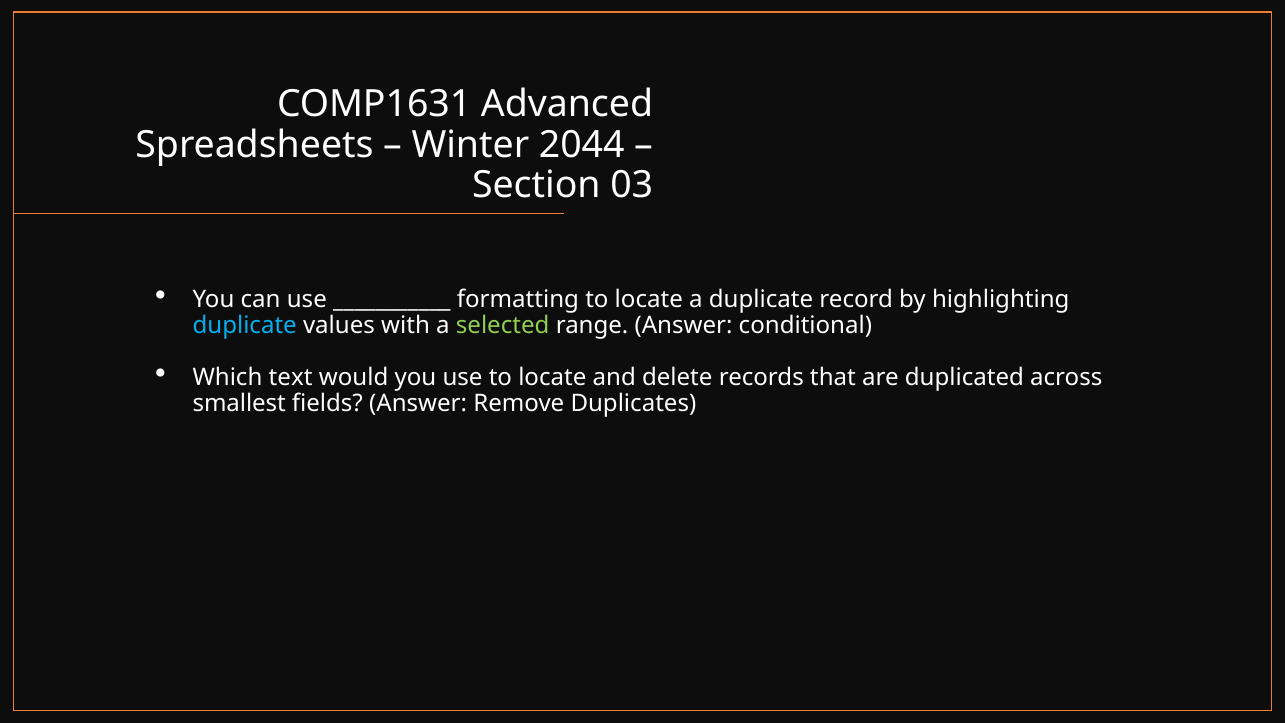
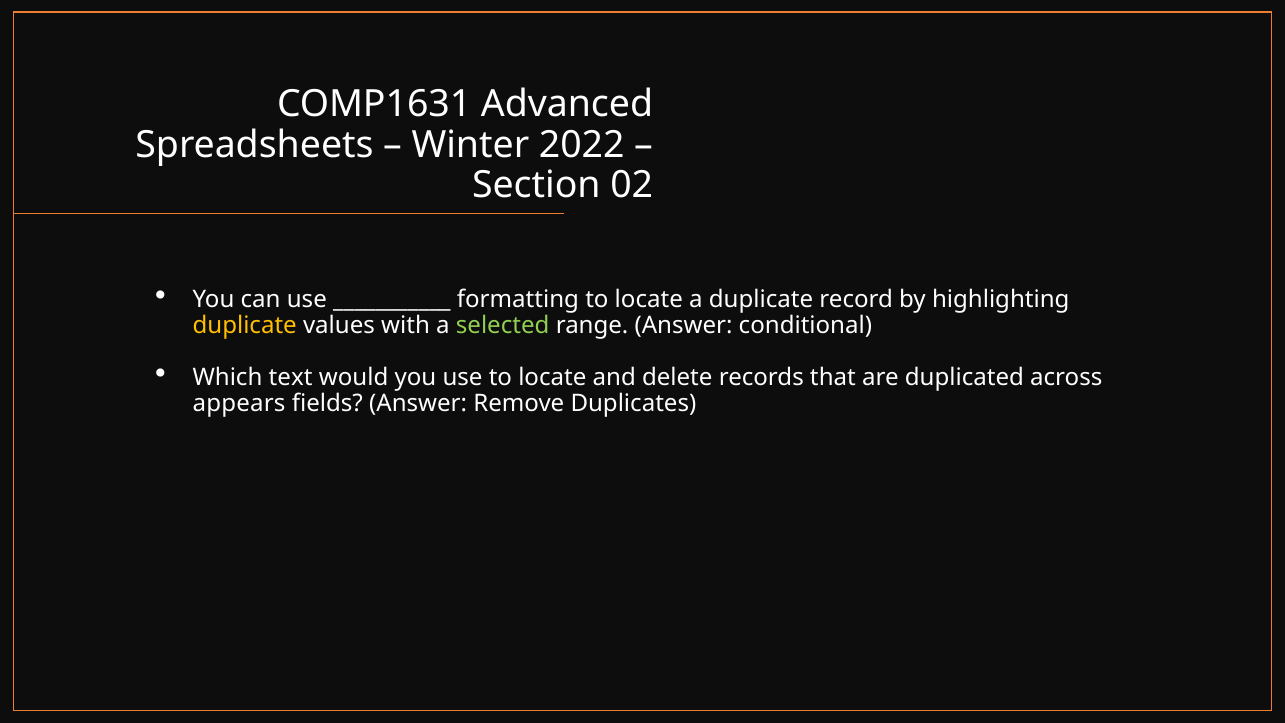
2044: 2044 -> 2022
03: 03 -> 02
duplicate at (245, 325) colour: light blue -> yellow
smallest: smallest -> appears
